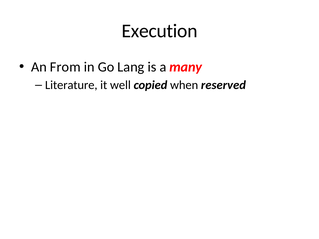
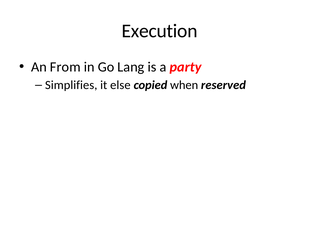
many: many -> party
Literature: Literature -> Simplifies
well: well -> else
